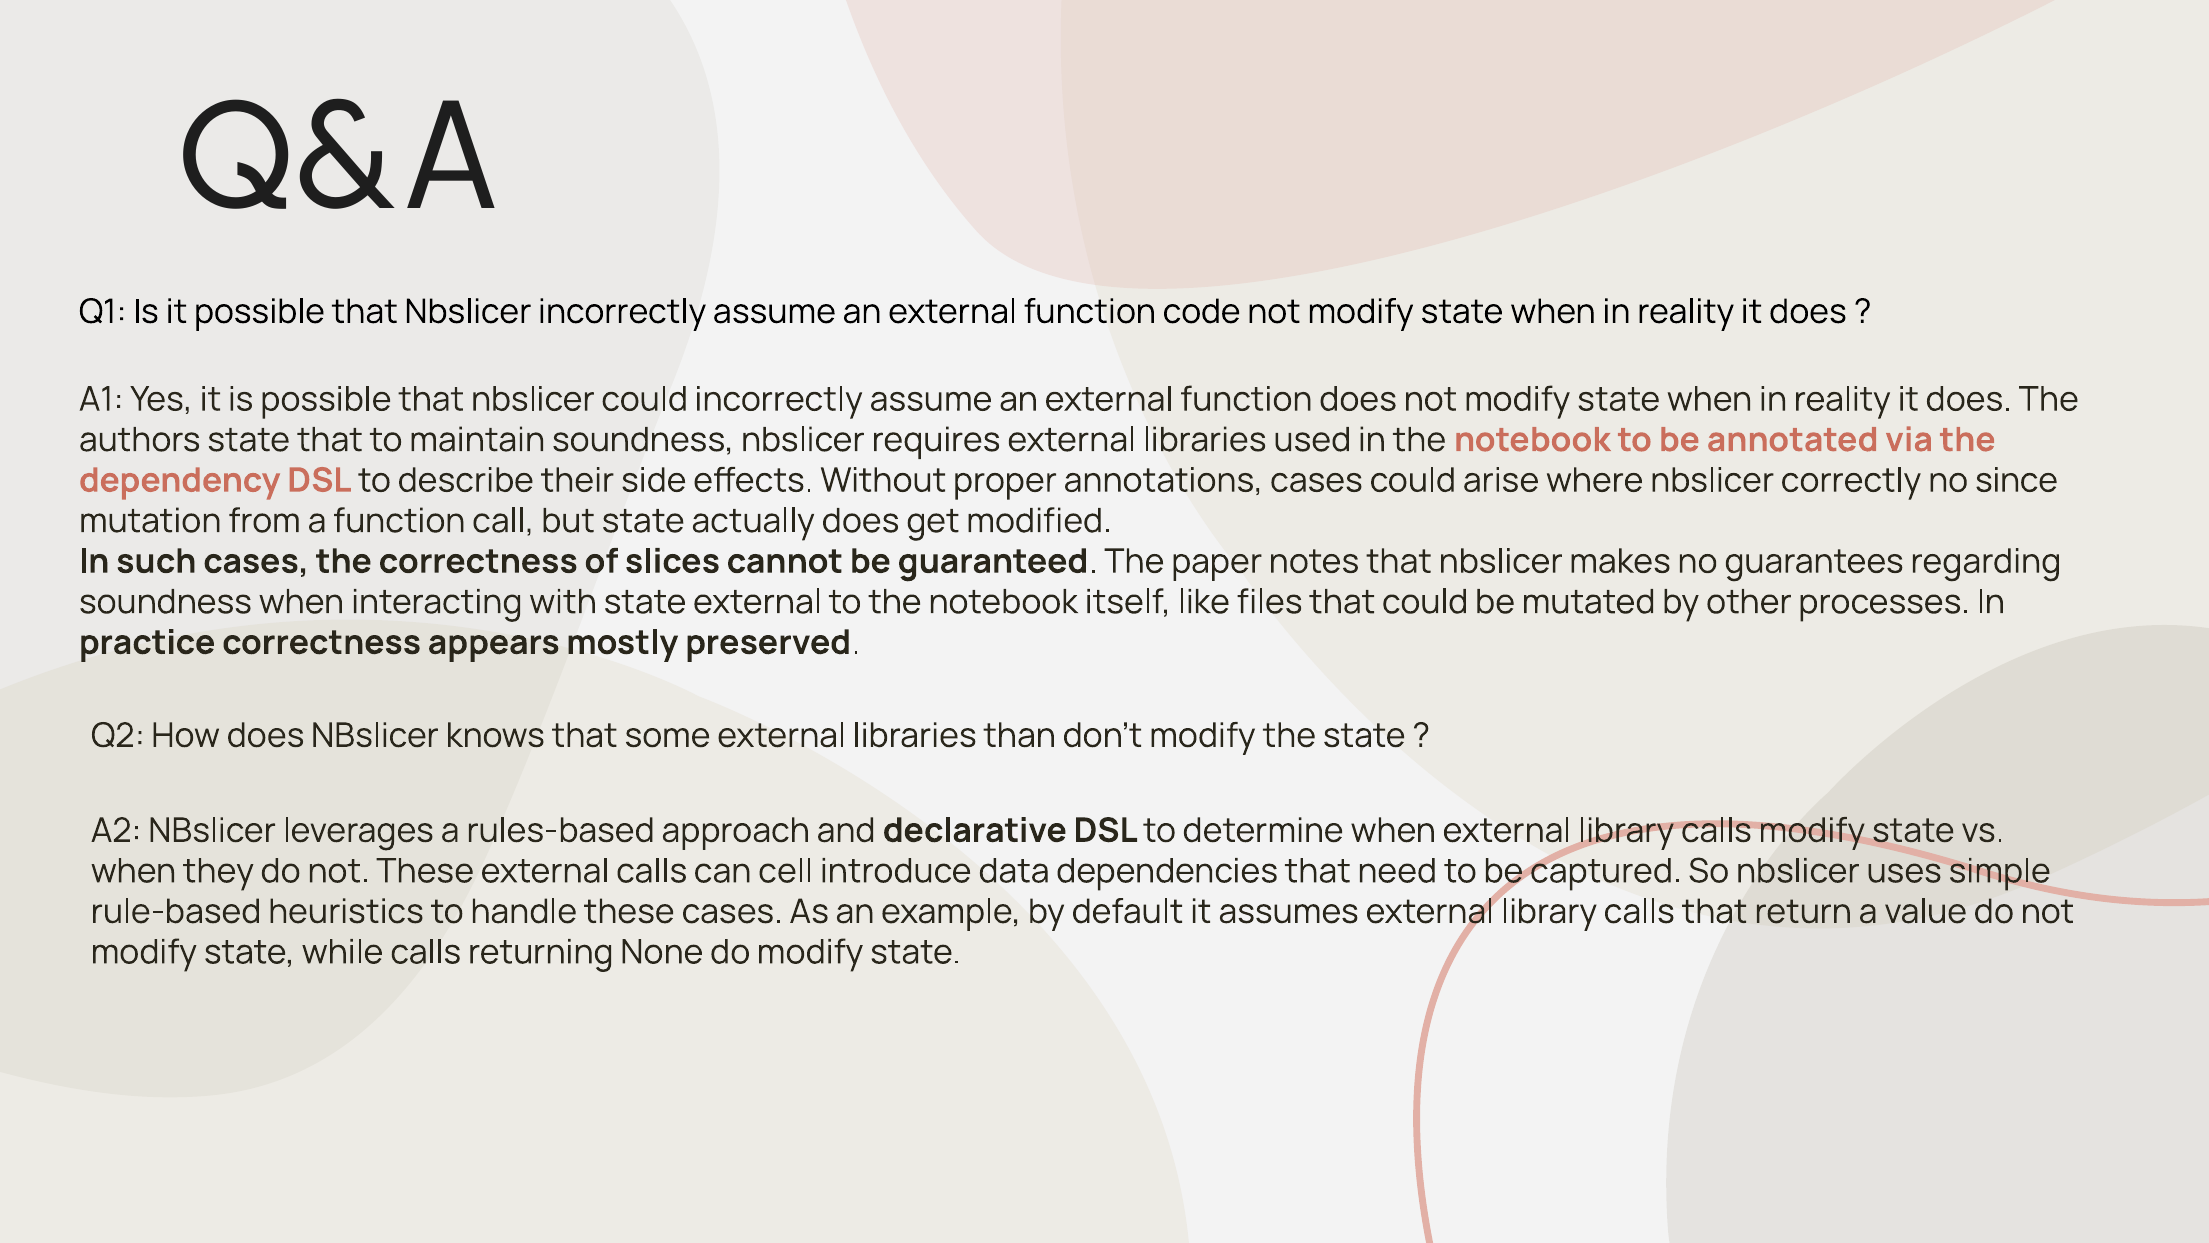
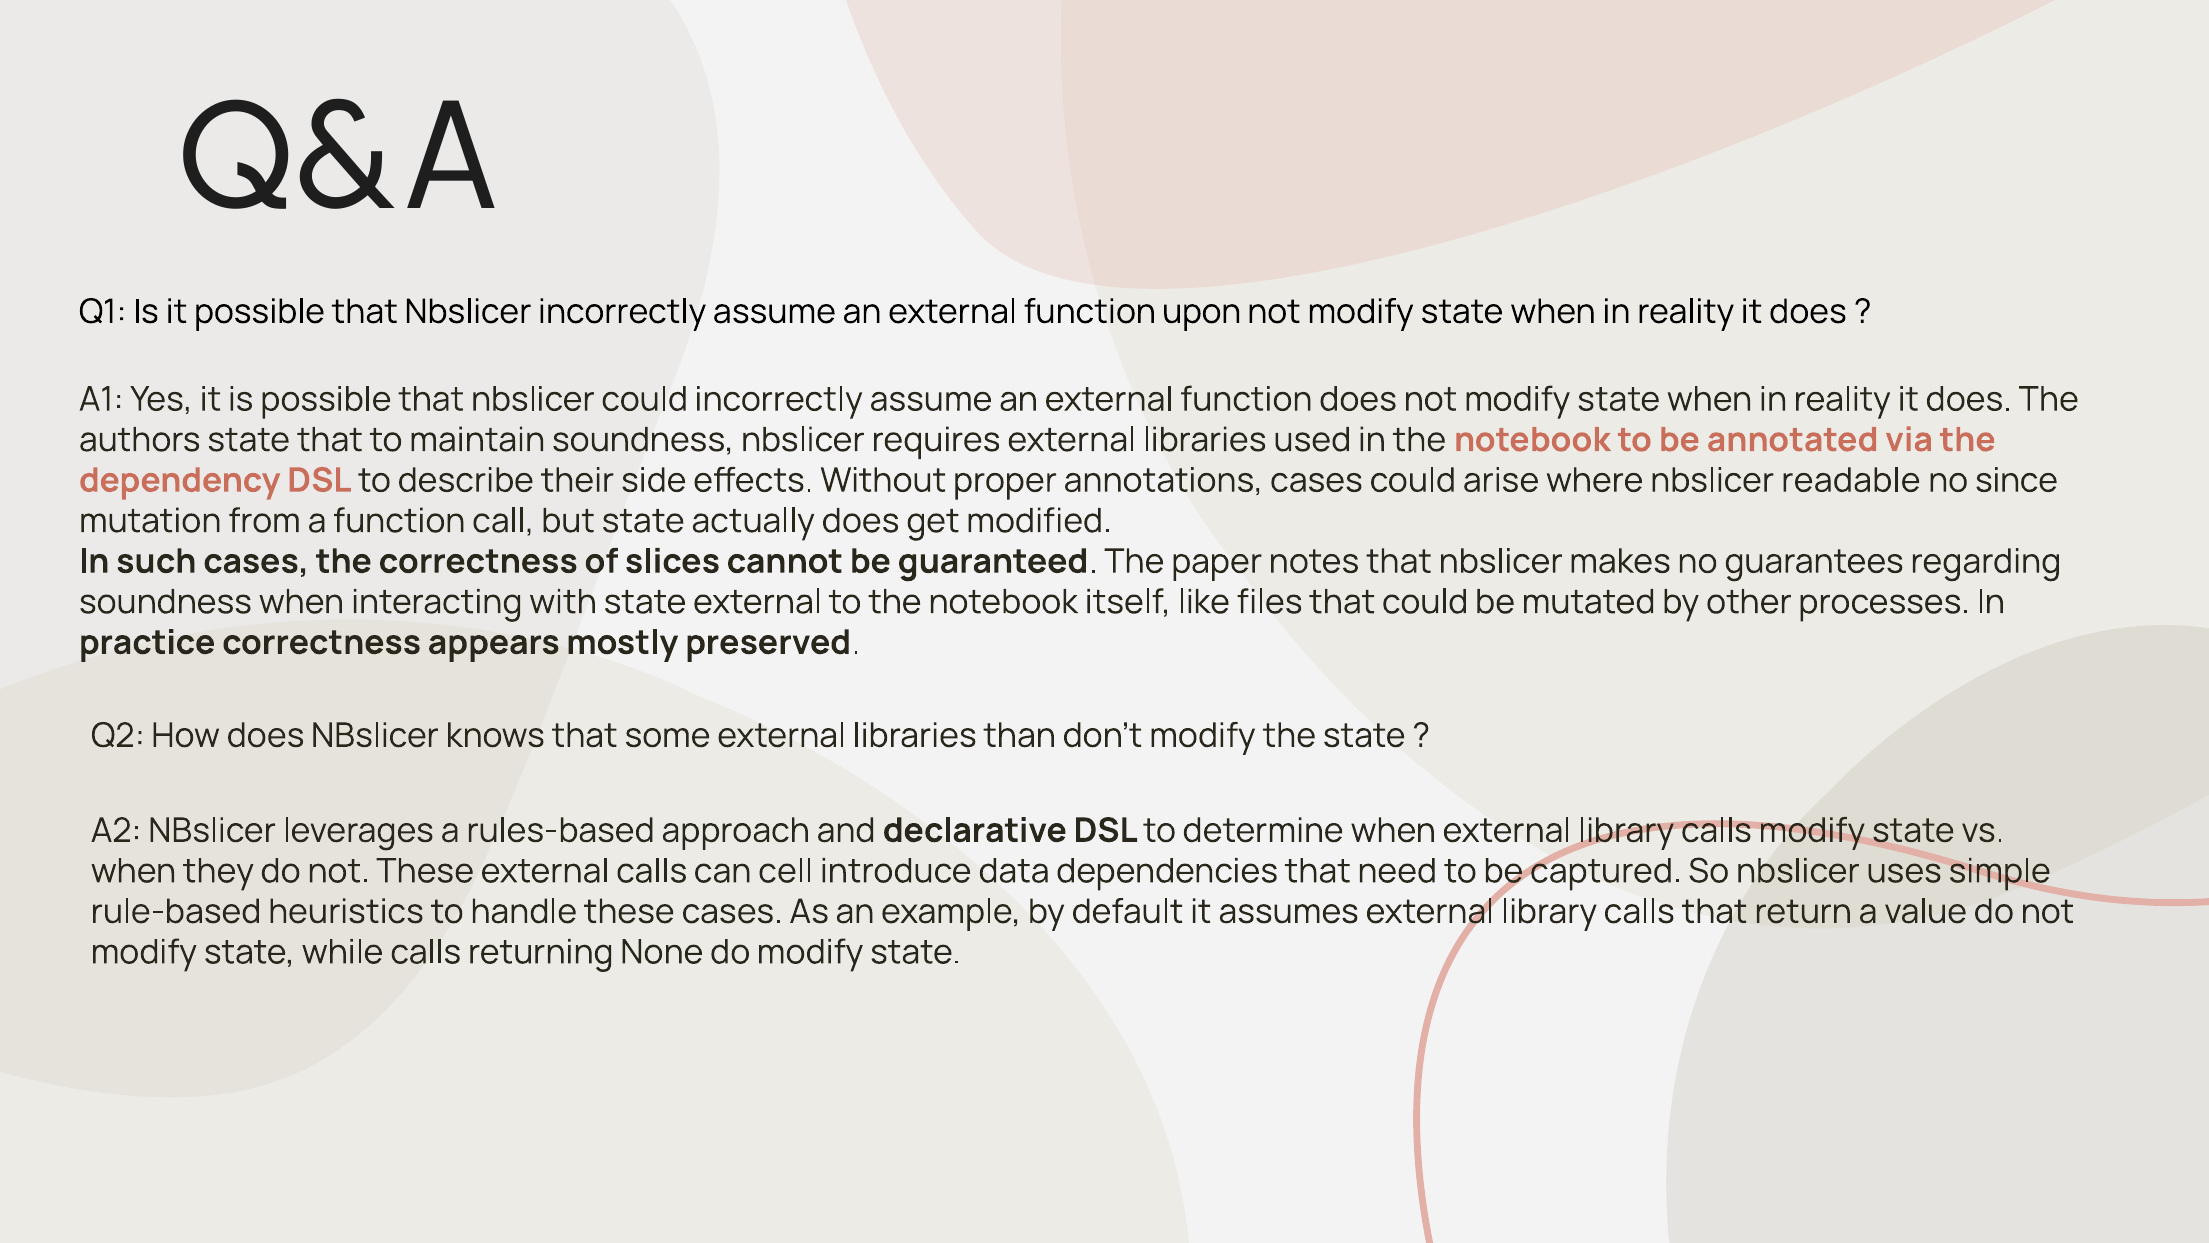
code: code -> upon
correctly: correctly -> readable
